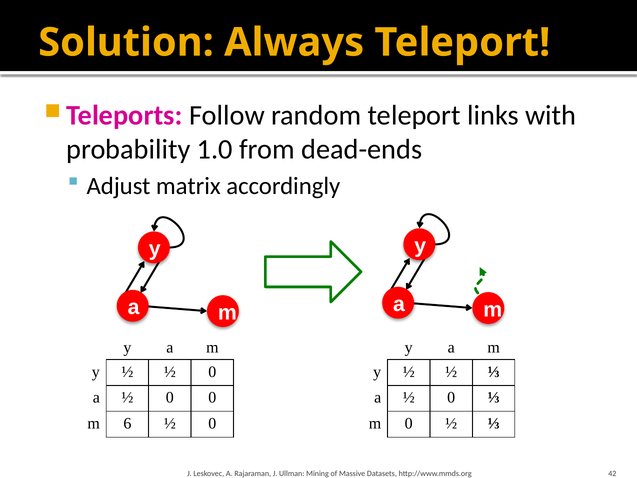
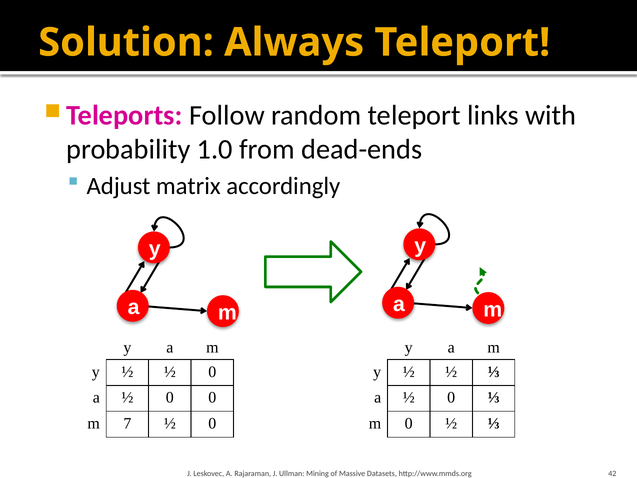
6: 6 -> 7
